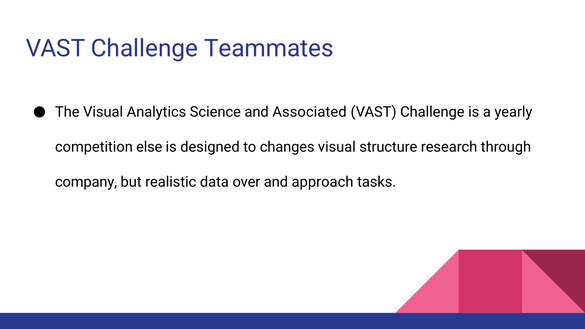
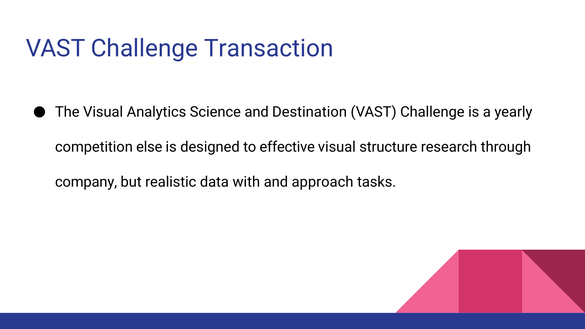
Teammates: Teammates -> Transaction
Associated: Associated -> Destination
changes: changes -> effective
over: over -> with
